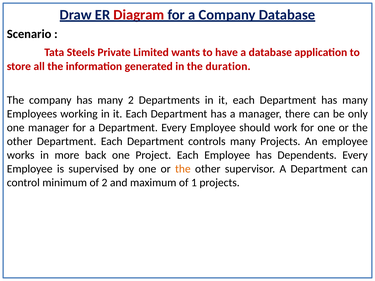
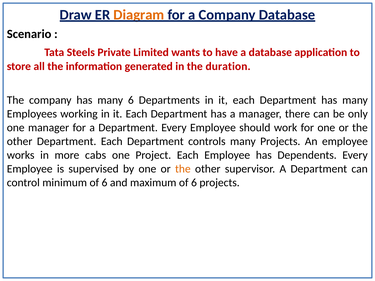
Diagram colour: red -> orange
many 2: 2 -> 6
back: back -> cabs
minimum of 2: 2 -> 6
maximum of 1: 1 -> 6
